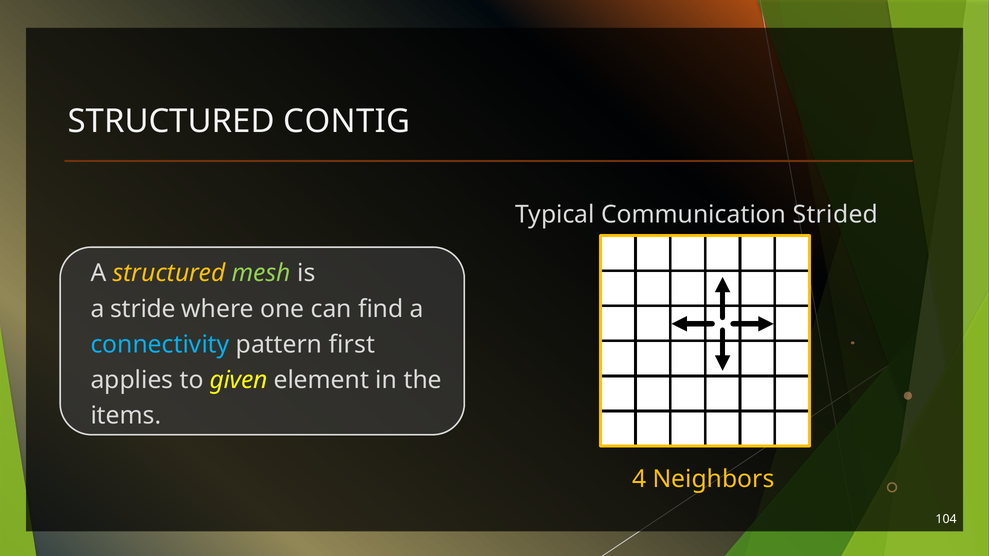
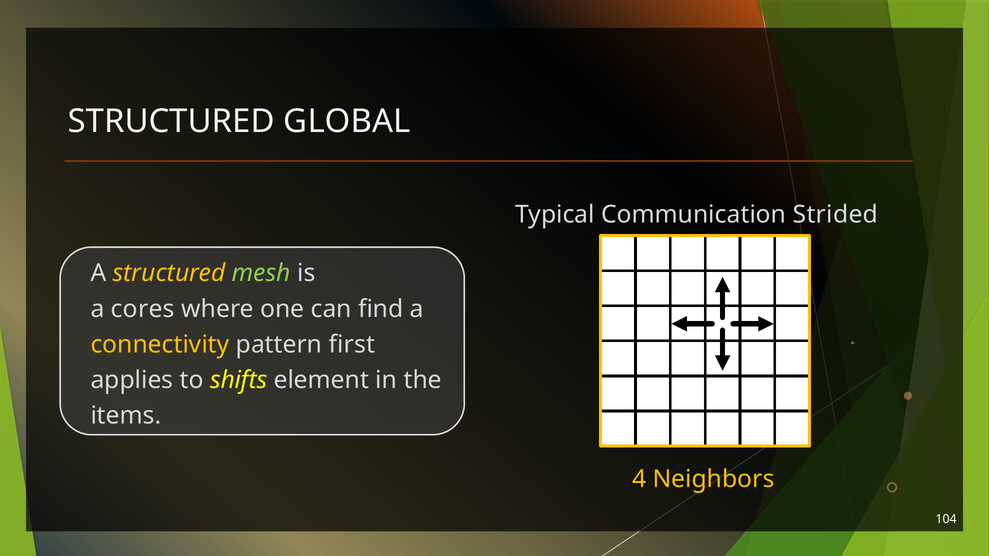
CONTIG: CONTIG -> GLOBAL
stride: stride -> cores
connectivity colour: light blue -> yellow
given: given -> shifts
